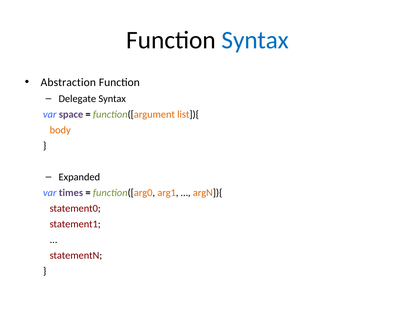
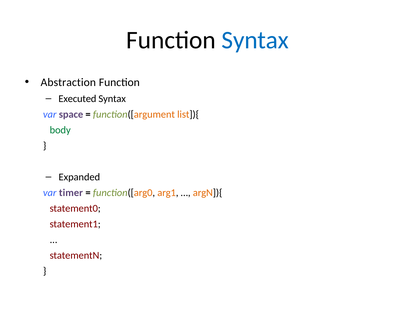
Delegate: Delegate -> Executed
body colour: orange -> green
times: times -> timer
